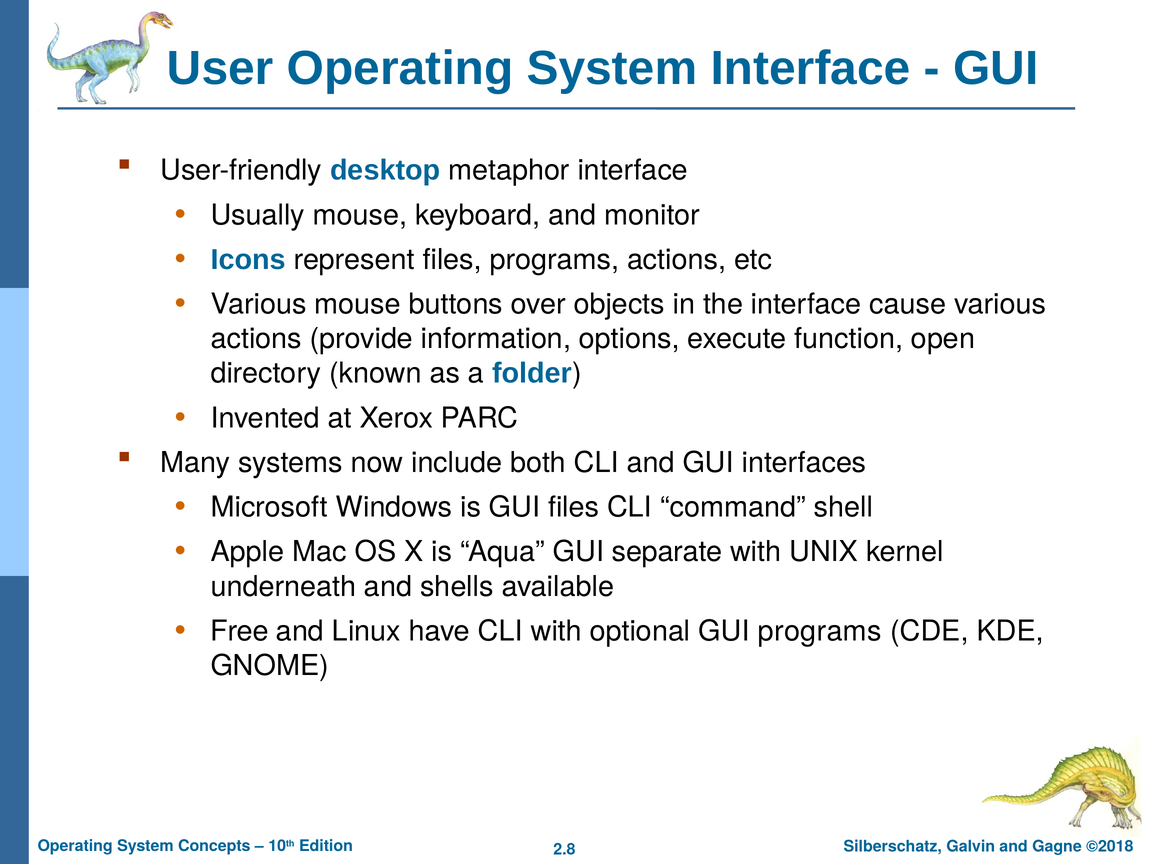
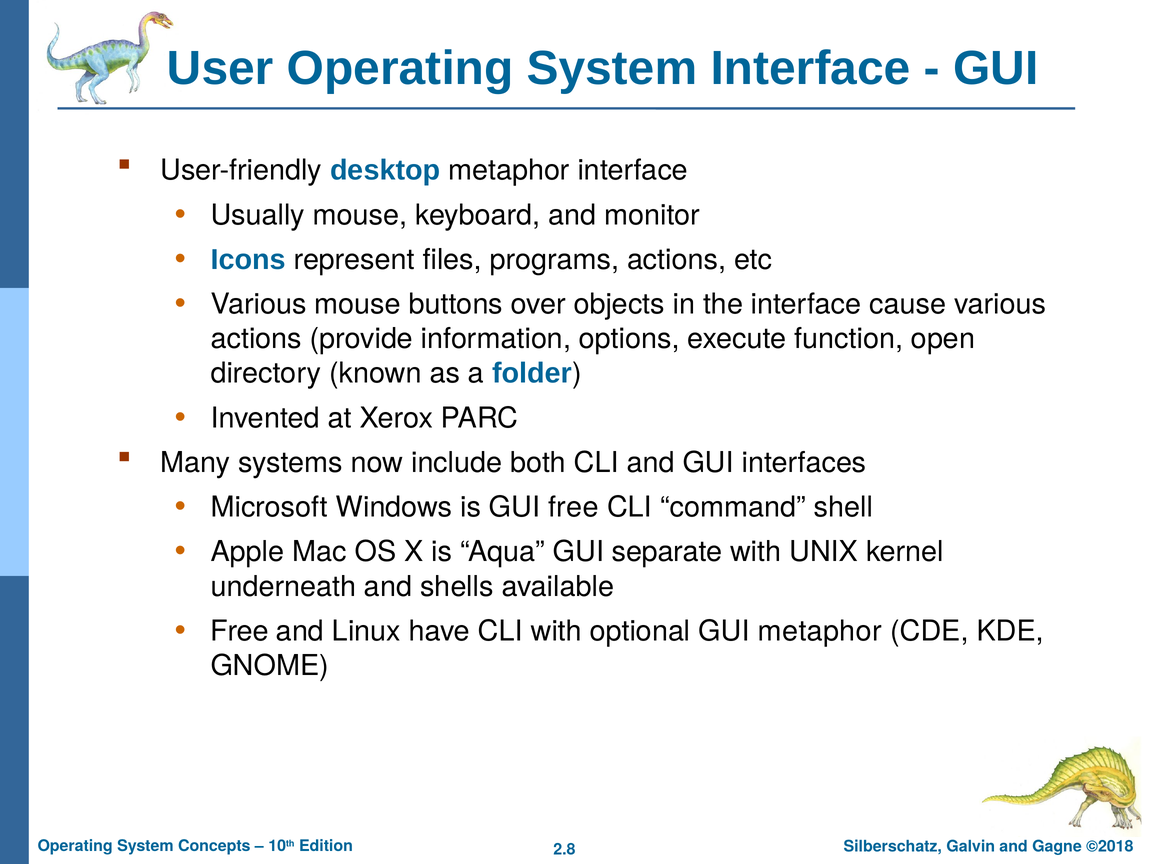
GUI files: files -> free
GUI programs: programs -> metaphor
